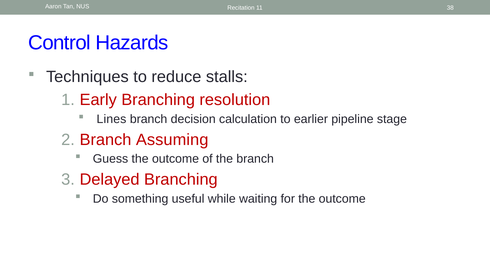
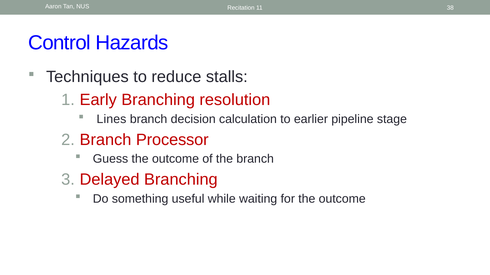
Assuming: Assuming -> Processor
